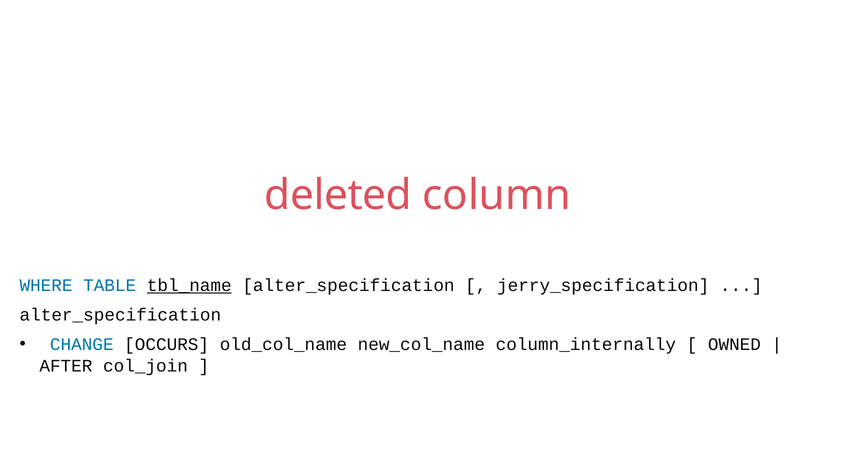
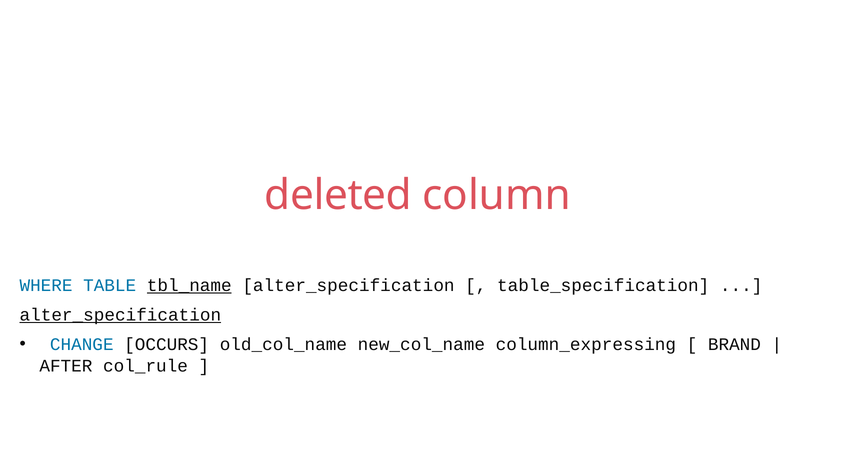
jerry_specification: jerry_specification -> table_specification
alter_specification at (120, 315) underline: none -> present
column_internally: column_internally -> column_expressing
OWNED: OWNED -> BRAND
col_join: col_join -> col_rule
